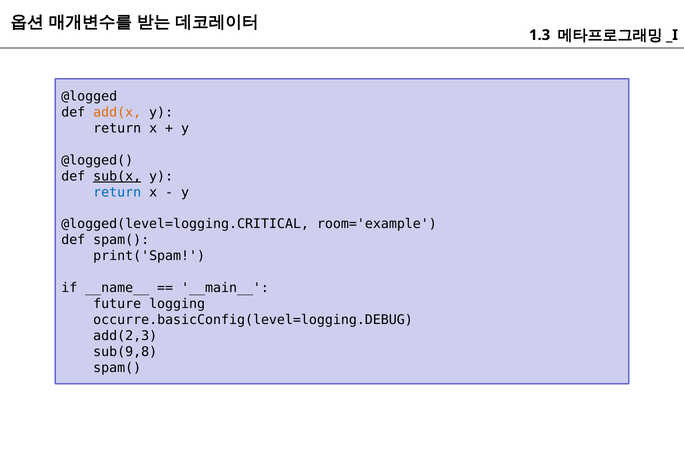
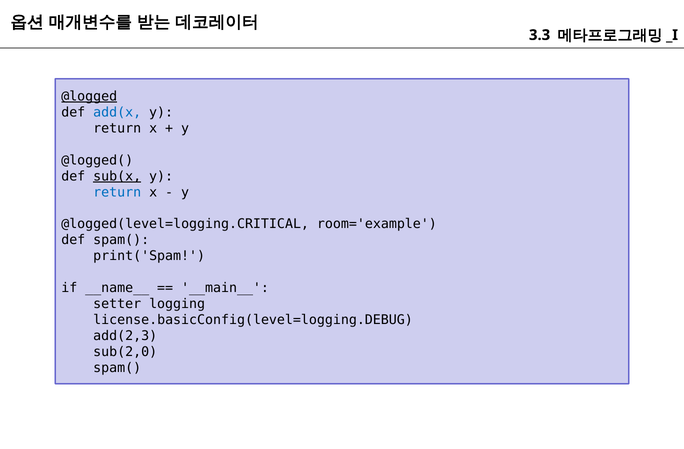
1.3: 1.3 -> 3.3
@logged underline: none -> present
add(x colour: orange -> blue
future: future -> setter
occurre.basicConfig(level=logging.DEBUG: occurre.basicConfig(level=logging.DEBUG -> license.basicConfig(level=logging.DEBUG
sub(9,8: sub(9,8 -> sub(2,0
